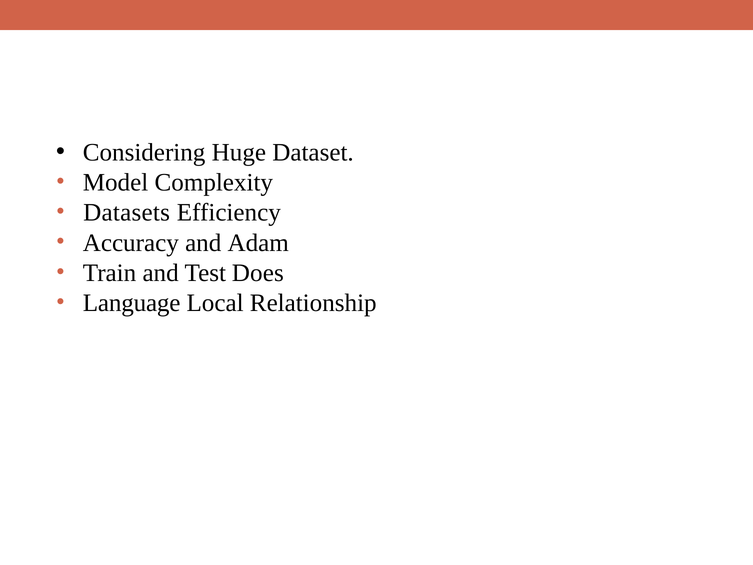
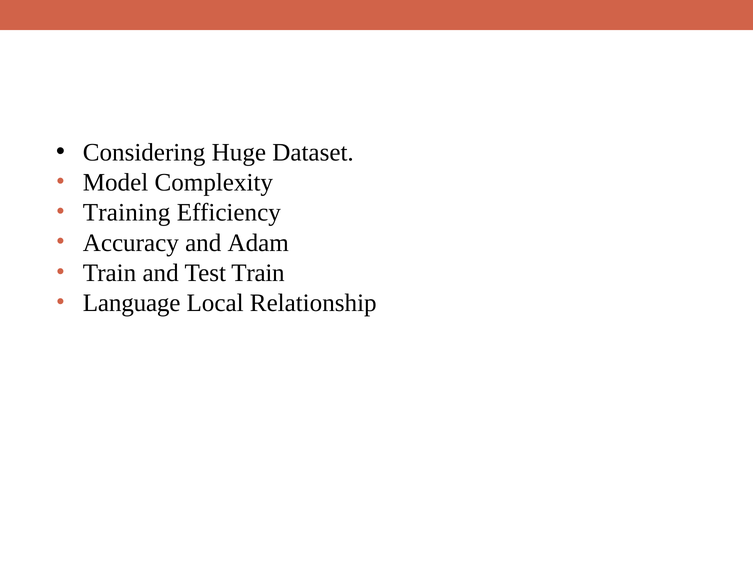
Datasets: Datasets -> Training
Test Does: Does -> Train
